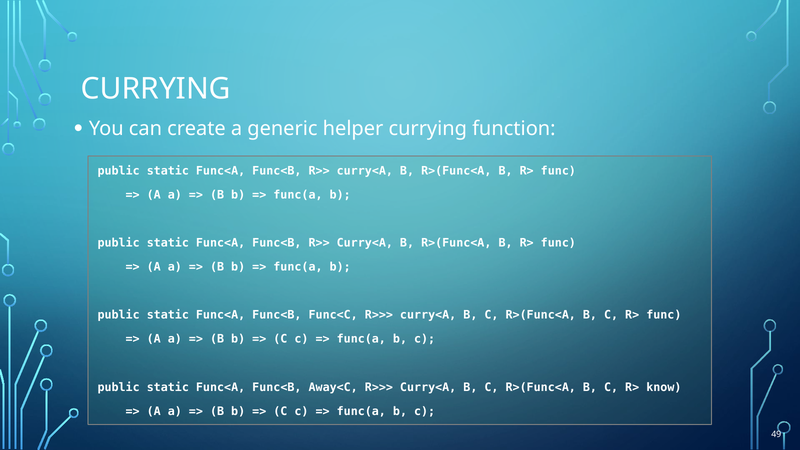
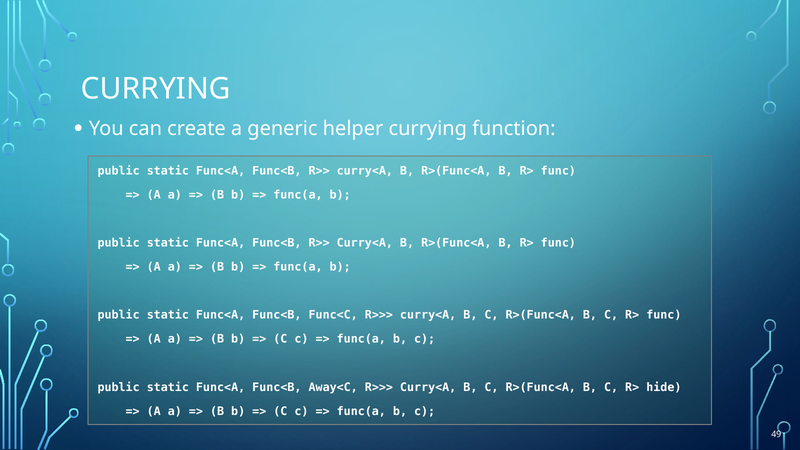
know: know -> hide
